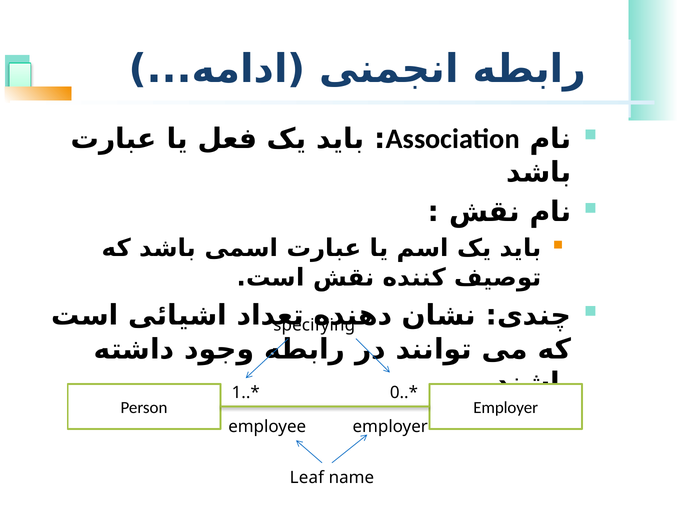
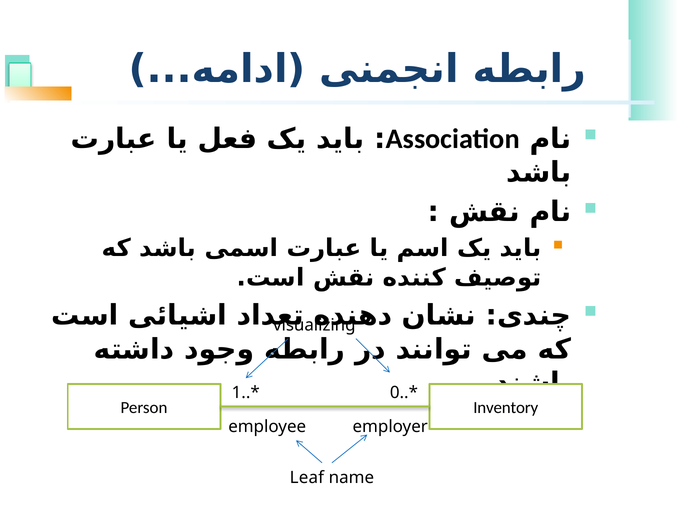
specifying: specifying -> visualizing
Person Employer: Employer -> Inventory
